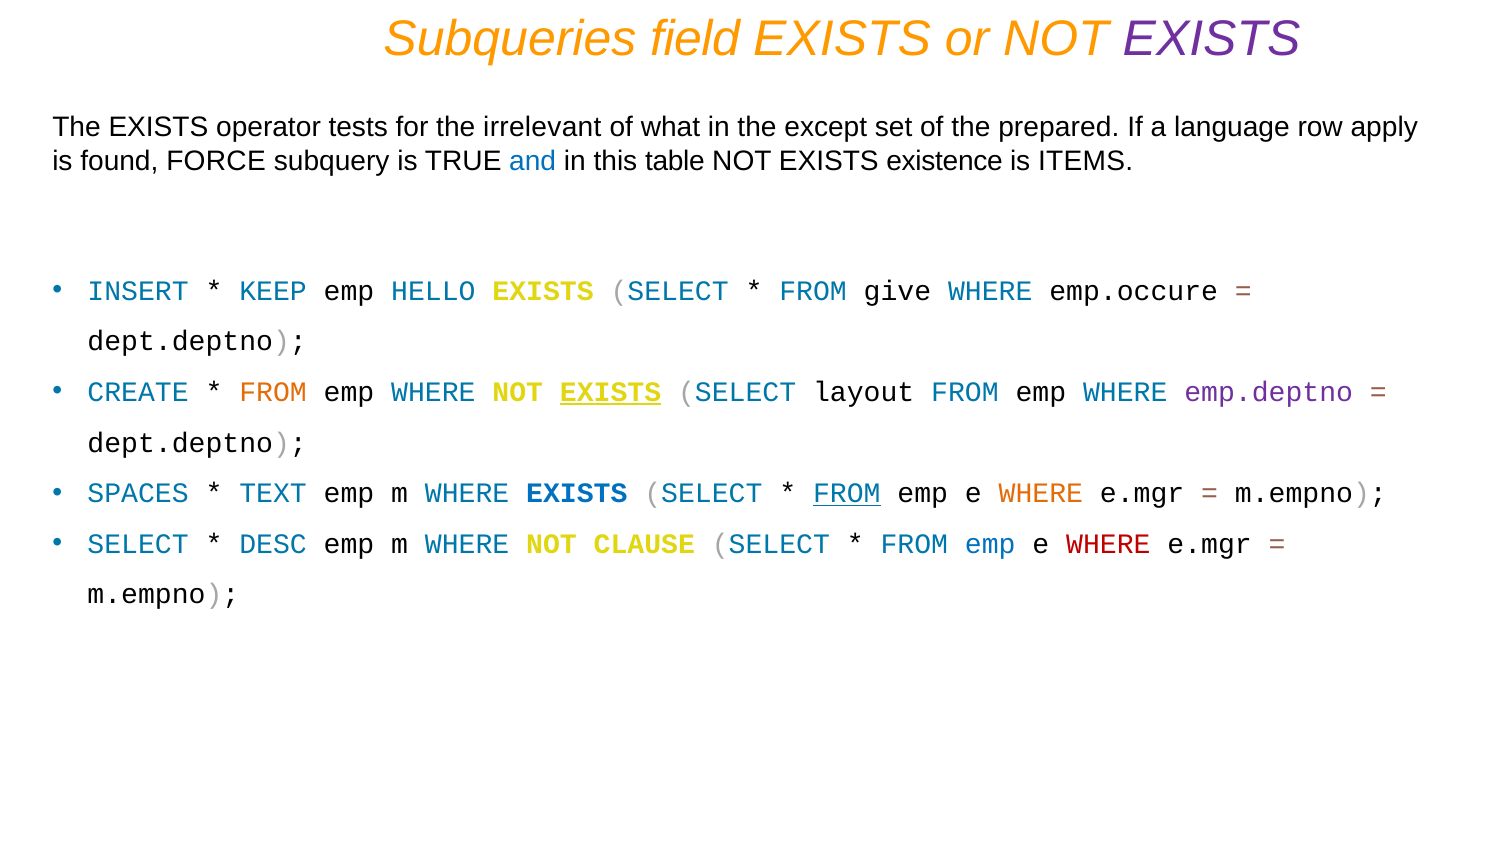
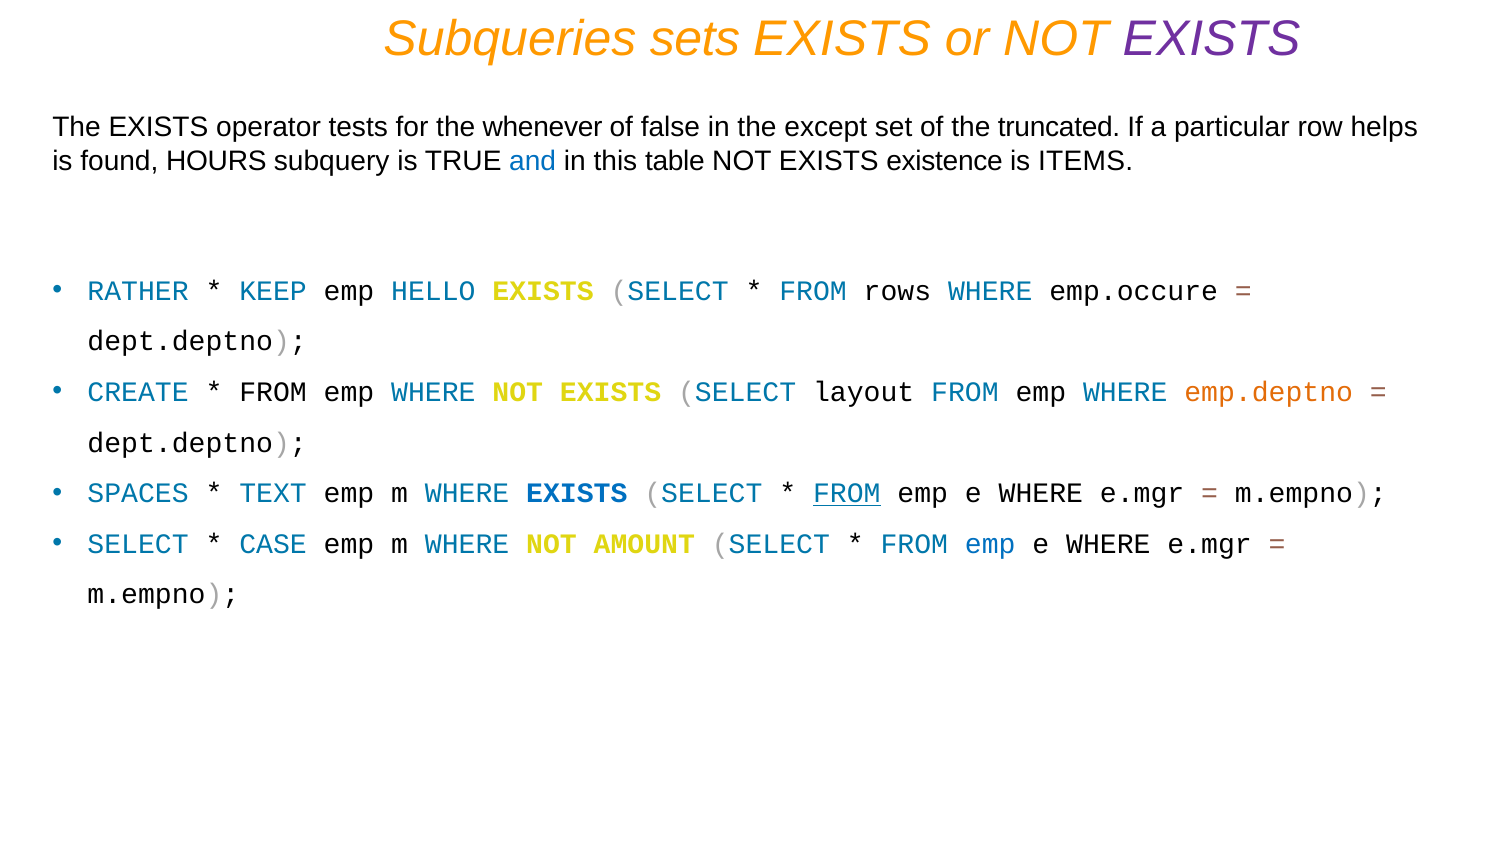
field: field -> sets
irrelevant: irrelevant -> whenever
what: what -> false
prepared: prepared -> truncated
language: language -> particular
apply: apply -> helps
FORCE: FORCE -> HOURS
INSERT: INSERT -> RATHER
give: give -> rows
FROM at (273, 392) colour: orange -> black
EXISTS at (611, 392) underline: present -> none
emp.deptno colour: purple -> orange
WHERE at (1041, 493) colour: orange -> black
DESC: DESC -> CASE
CLAUSE: CLAUSE -> AMOUNT
WHERE at (1108, 544) colour: red -> black
